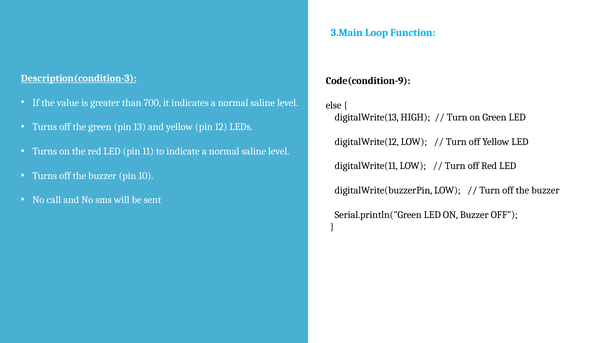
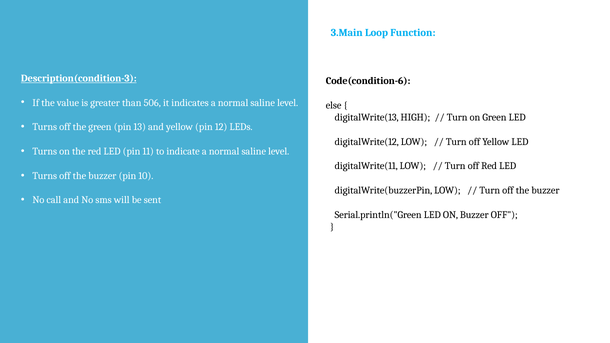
Code(condition-9: Code(condition-9 -> Code(condition-6
700: 700 -> 506
